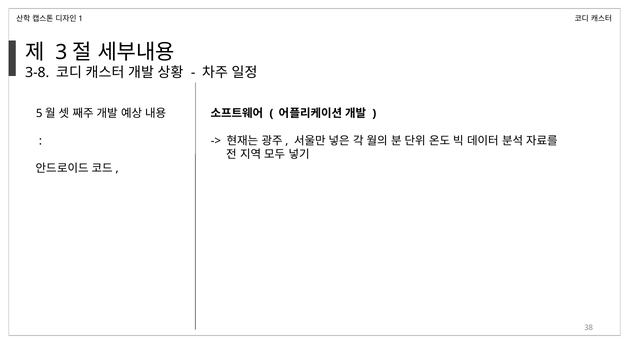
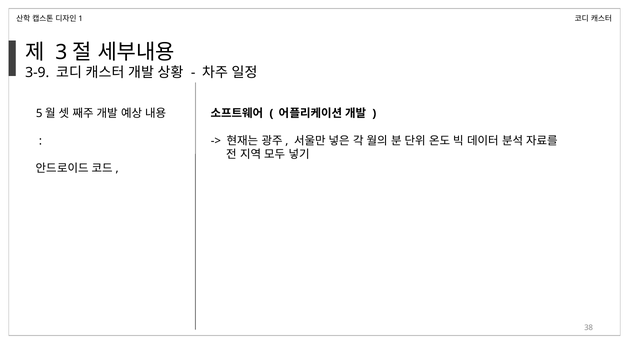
3-8: 3-8 -> 3-9
